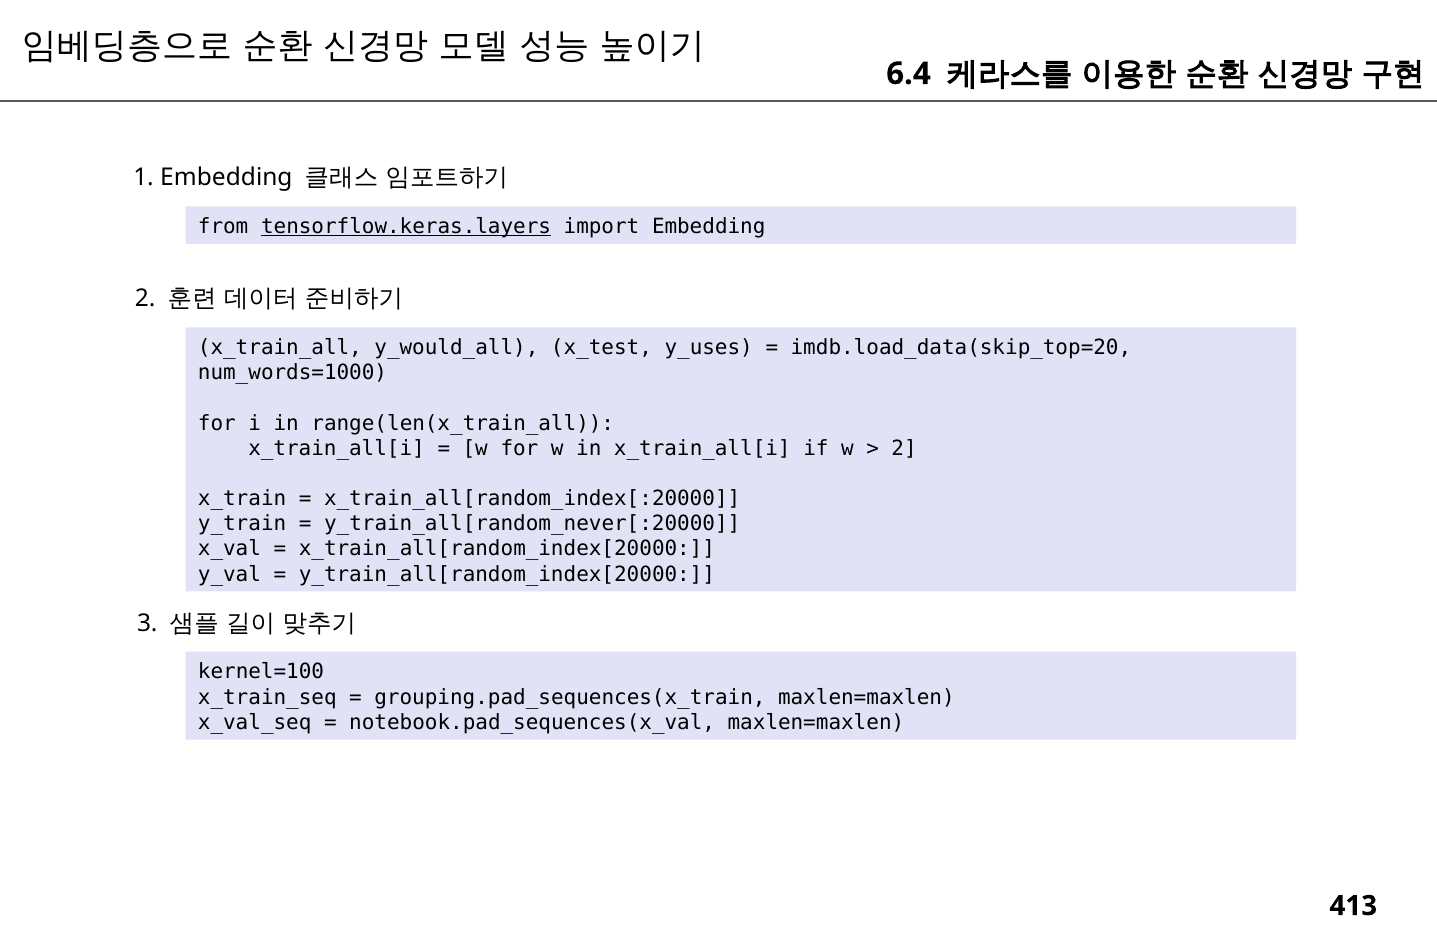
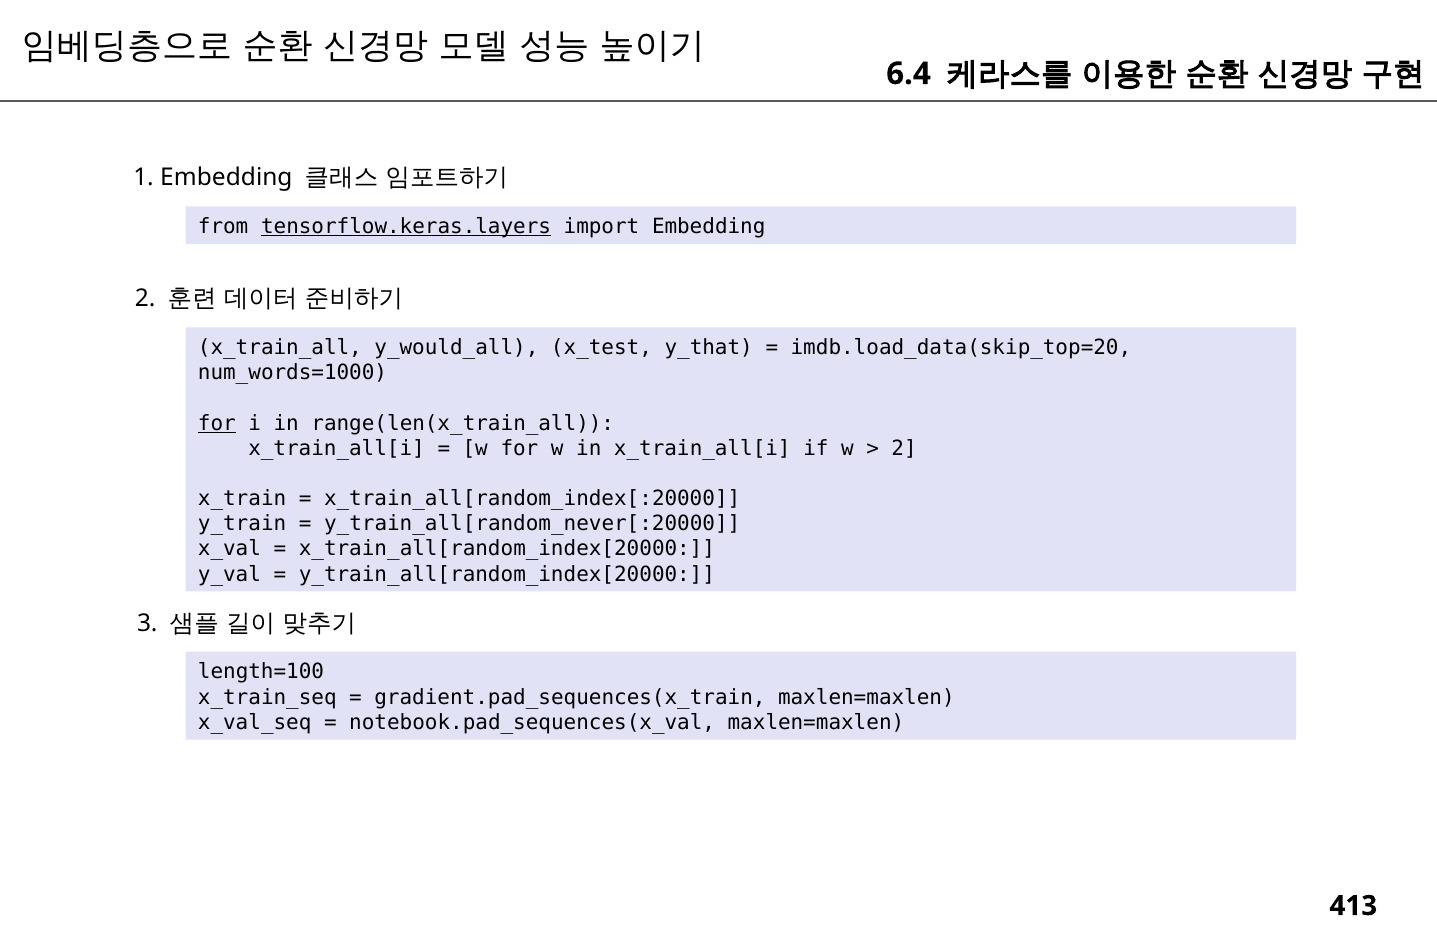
y_uses: y_uses -> y_that
for at (217, 423) underline: none -> present
kernel=100: kernel=100 -> length=100
grouping.pad_sequences(x_train: grouping.pad_sequences(x_train -> gradient.pad_sequences(x_train
